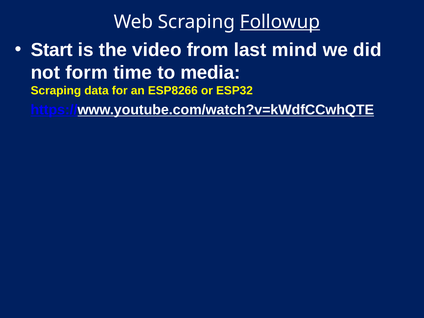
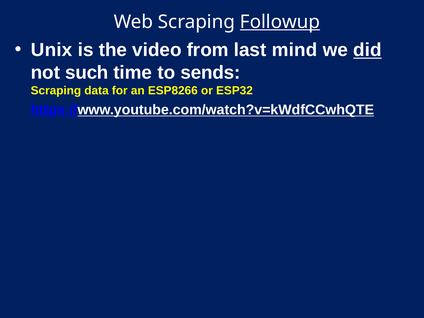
Start: Start -> Unix
did underline: none -> present
form: form -> such
media: media -> sends
